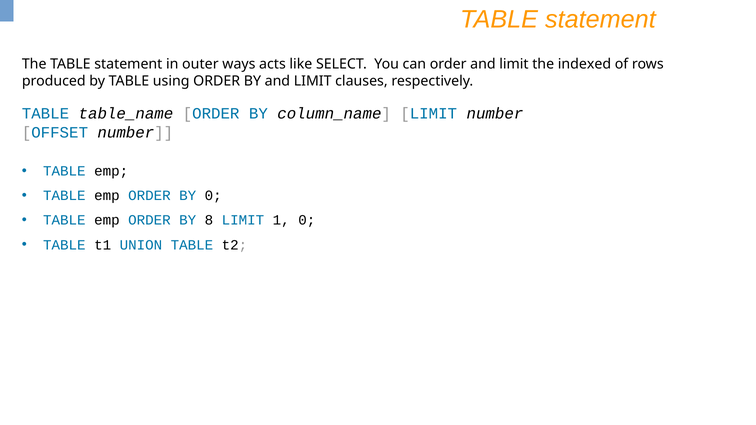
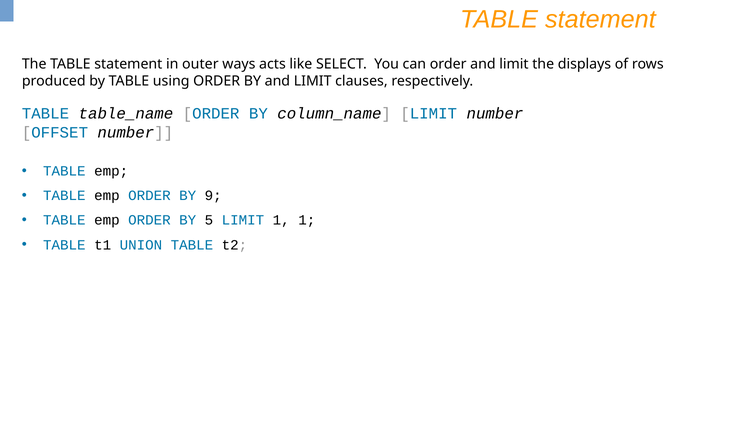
indexed: indexed -> displays
BY 0: 0 -> 9
8: 8 -> 5
1 0: 0 -> 1
